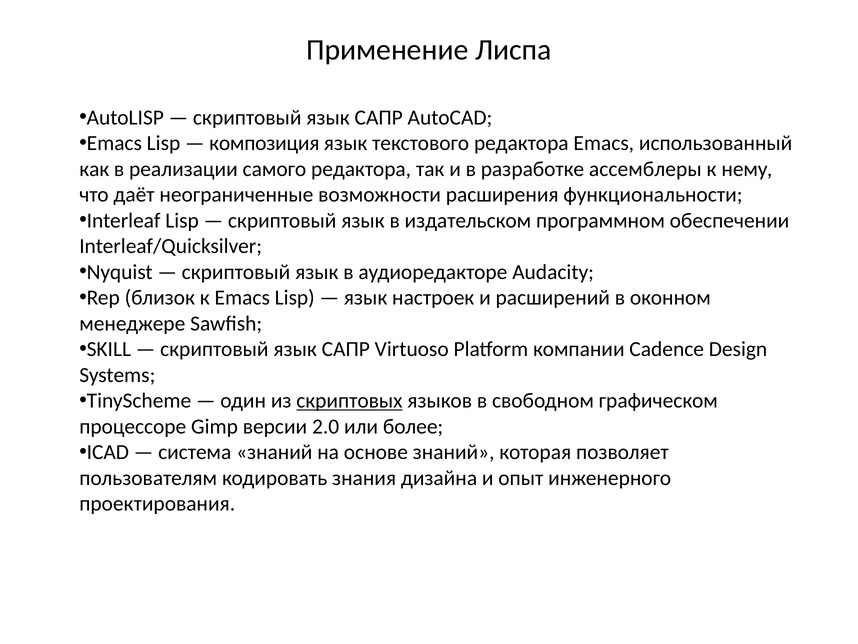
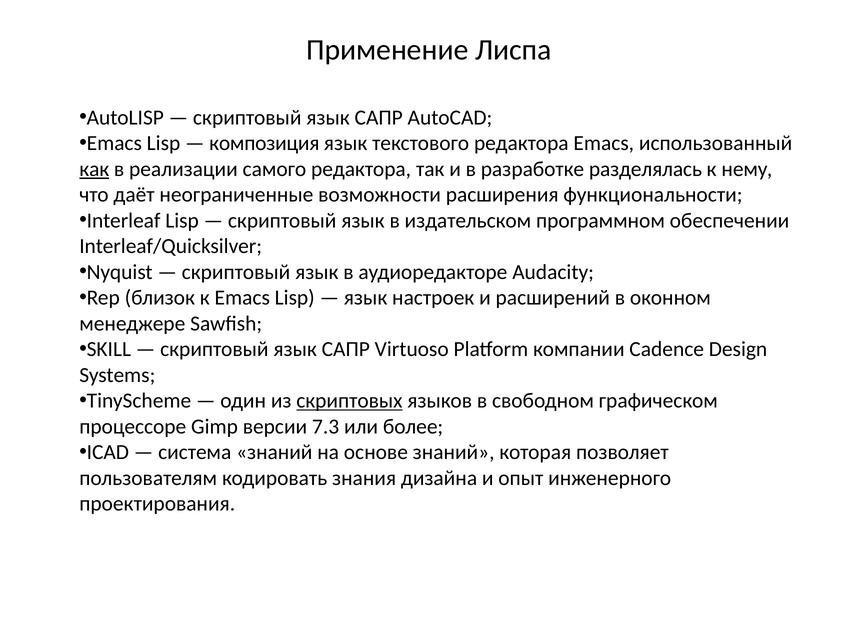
как underline: none -> present
ассемблеры: ассемблеры -> разделялась
2.0: 2.0 -> 7.3
